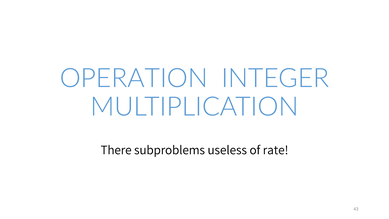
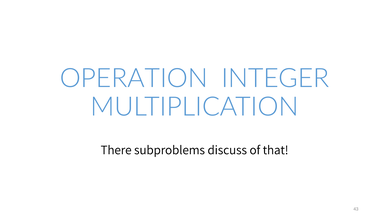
useless: useless -> discuss
rate: rate -> that
